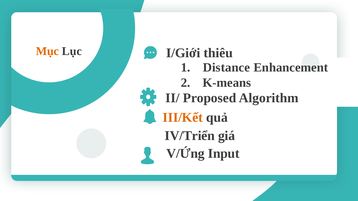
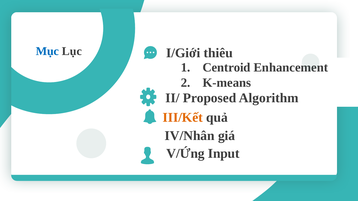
Mục colour: orange -> blue
Distance: Distance -> Centroid
IV/Triển: IV/Triển -> IV/Nhân
